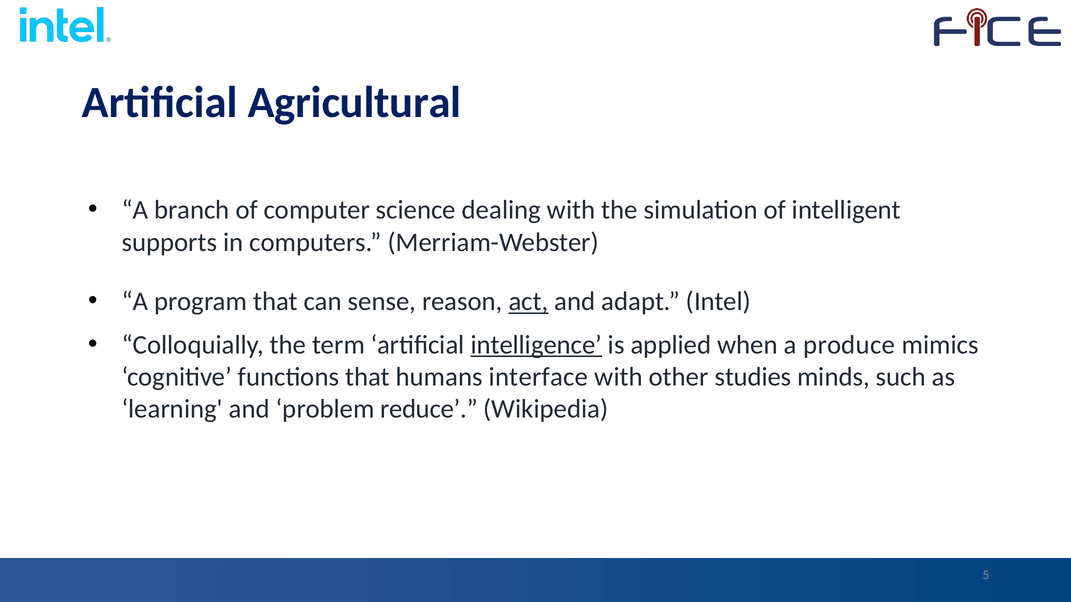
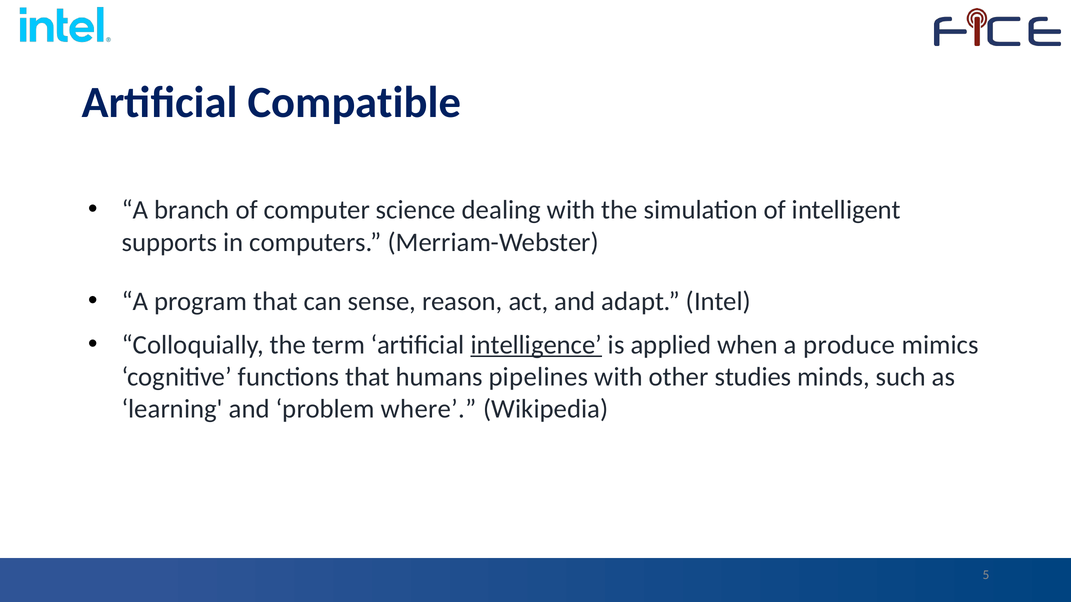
Agricultural: Agricultural -> Compatible
act underline: present -> none
interface: interface -> pipelines
reduce: reduce -> where
